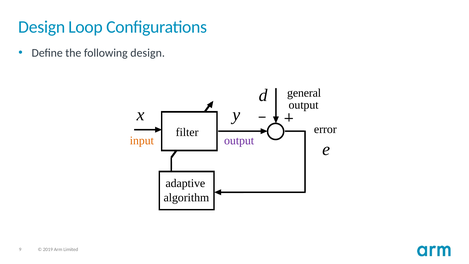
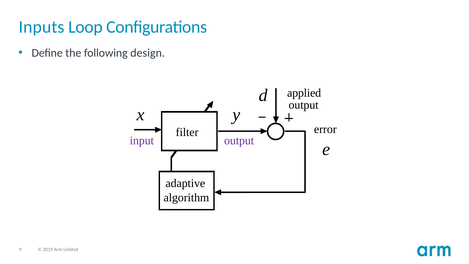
Design at (42, 27): Design -> Inputs
general: general -> applied
input colour: orange -> purple
